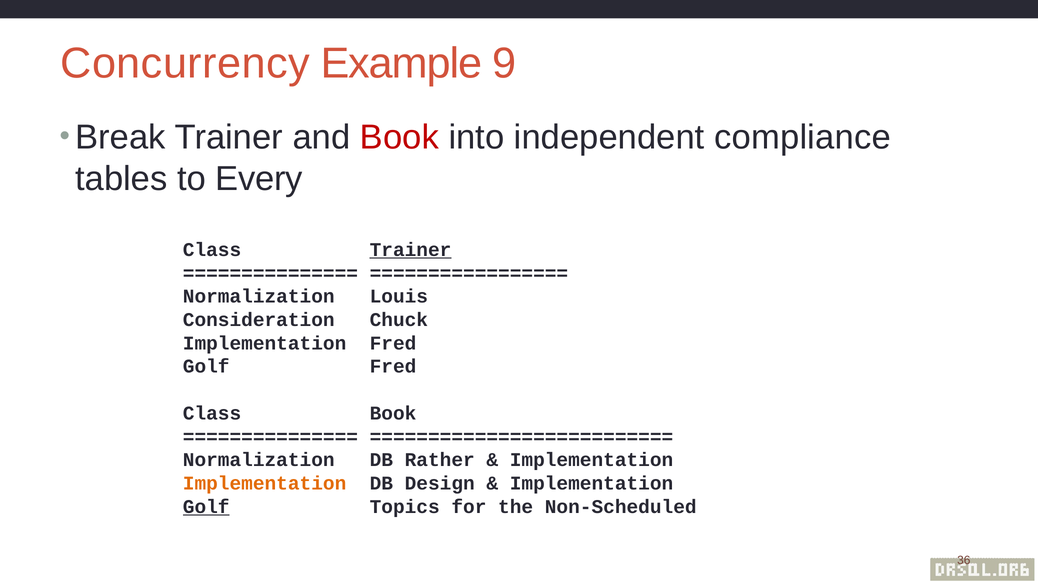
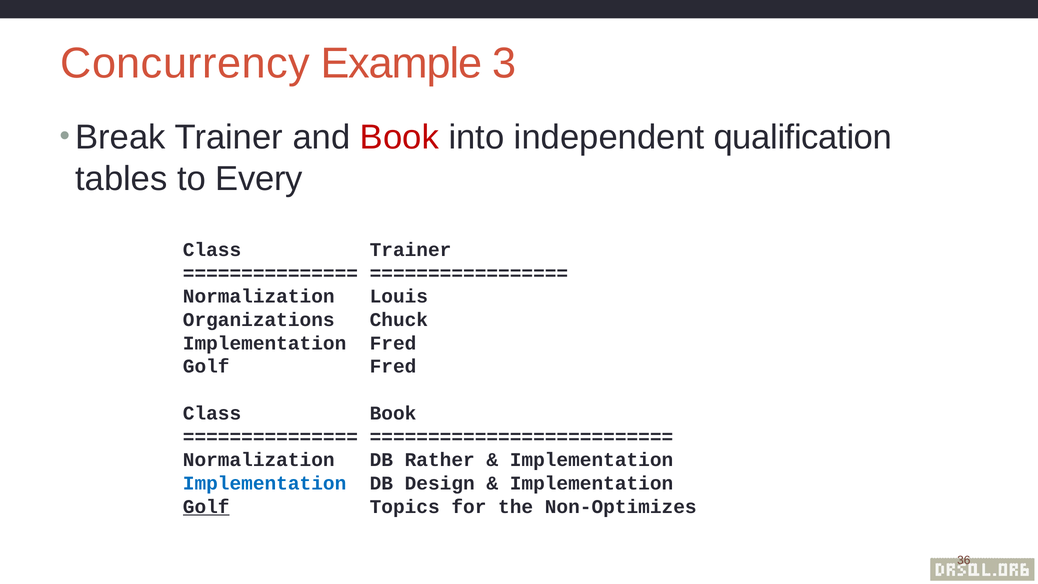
9: 9 -> 3
compliance: compliance -> qualification
Trainer at (411, 250) underline: present -> none
Consideration: Consideration -> Organizations
Implementation at (265, 483) colour: orange -> blue
Non-Scheduled: Non-Scheduled -> Non-Optimizes
